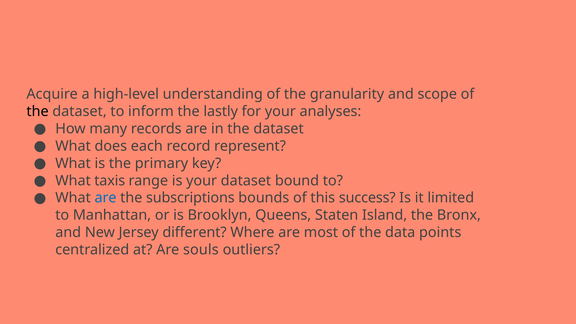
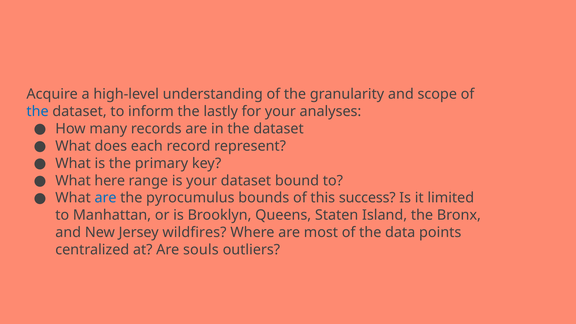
the at (38, 111) colour: black -> blue
taxis: taxis -> here
subscriptions: subscriptions -> pyrocumulus
different: different -> wildfires
